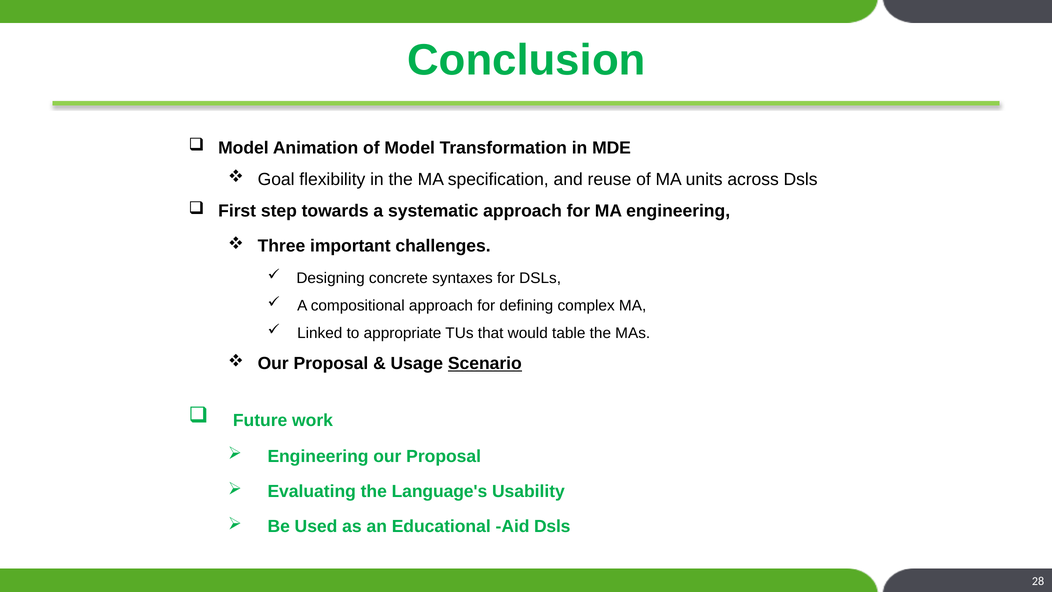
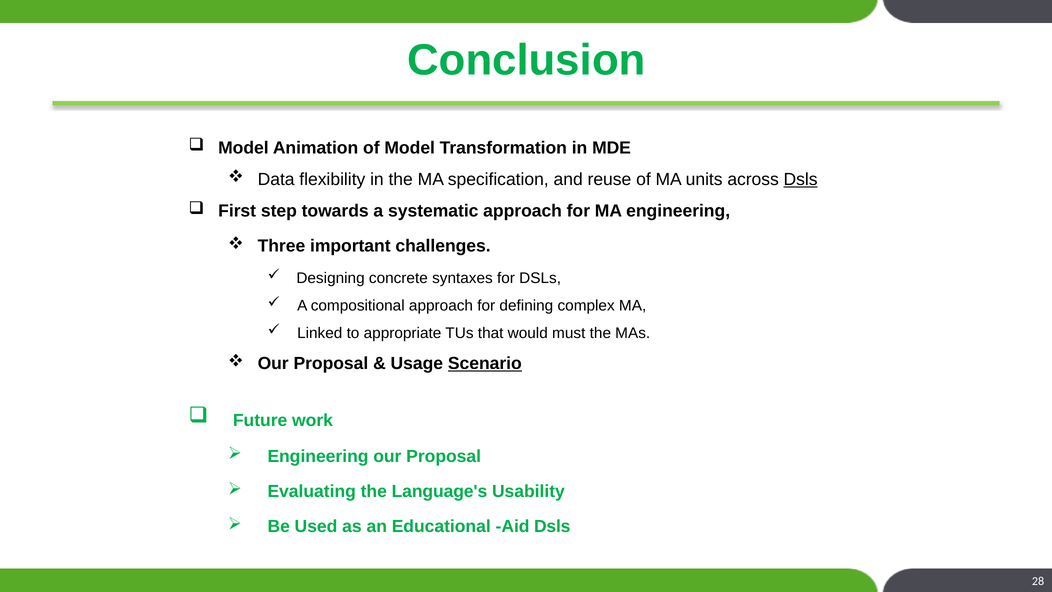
Goal: Goal -> Data
Dsls at (801, 180) underline: none -> present
table: table -> must
